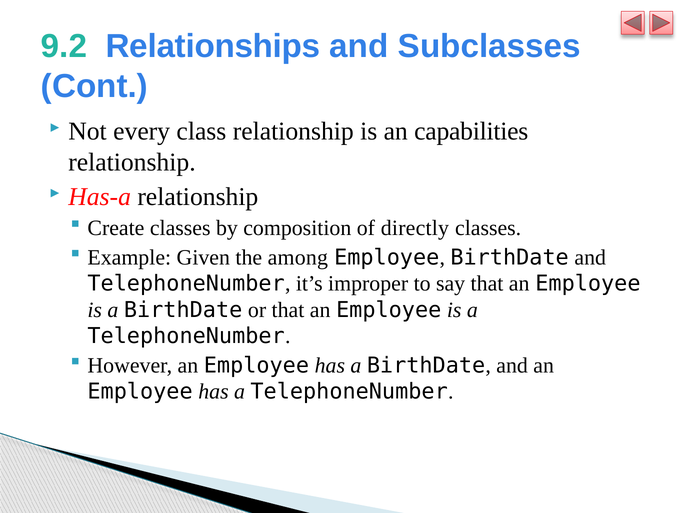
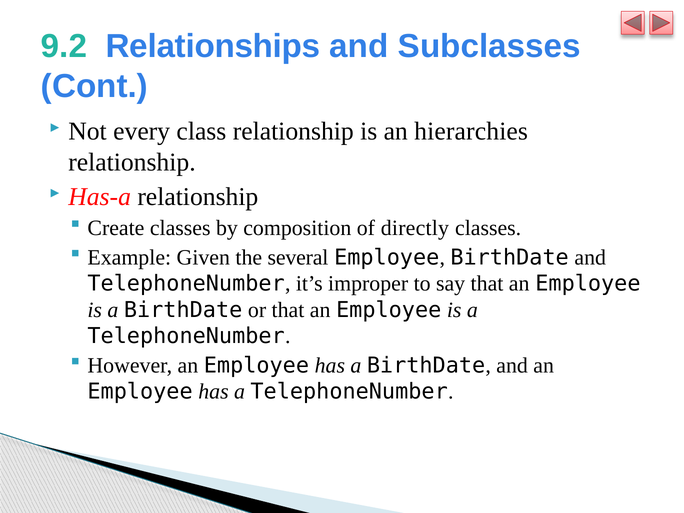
capabilities: capabilities -> hierarchies
among: among -> several
